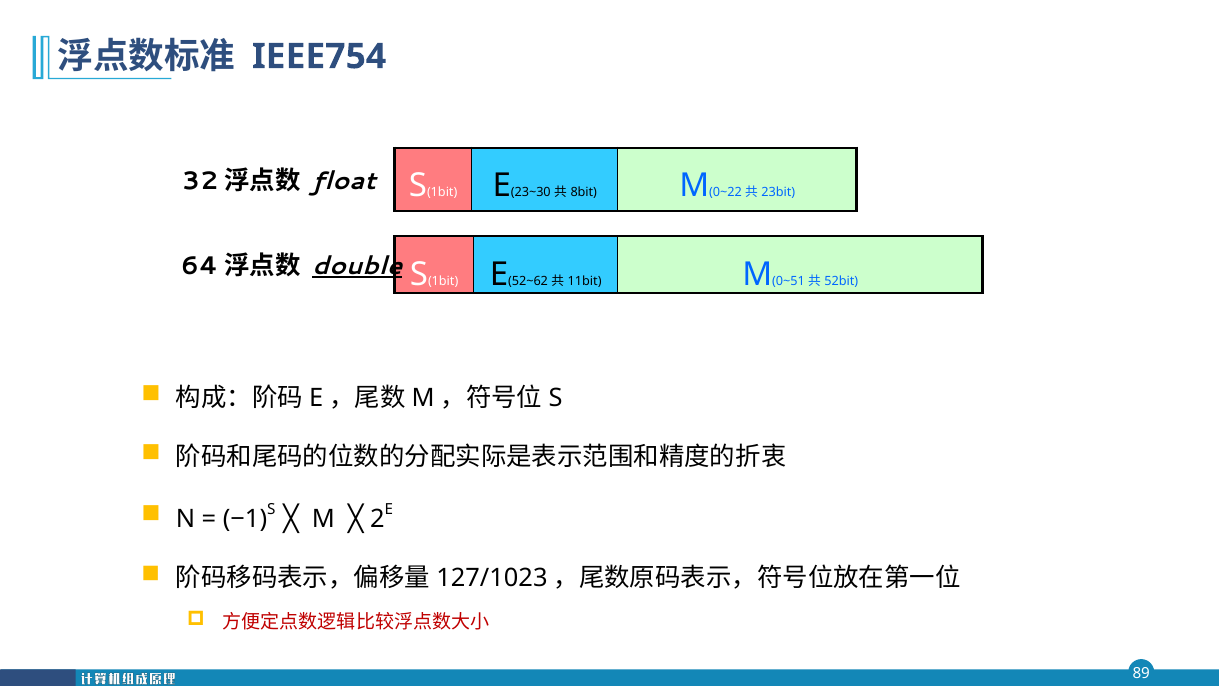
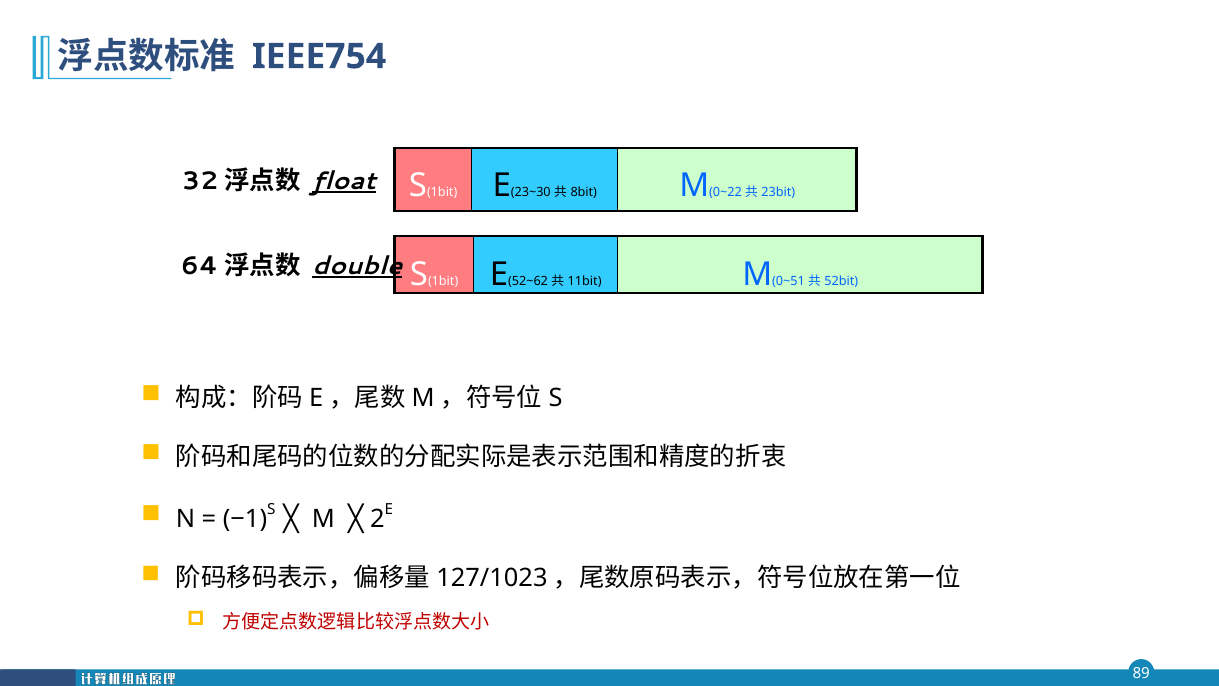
float underline: none -> present
